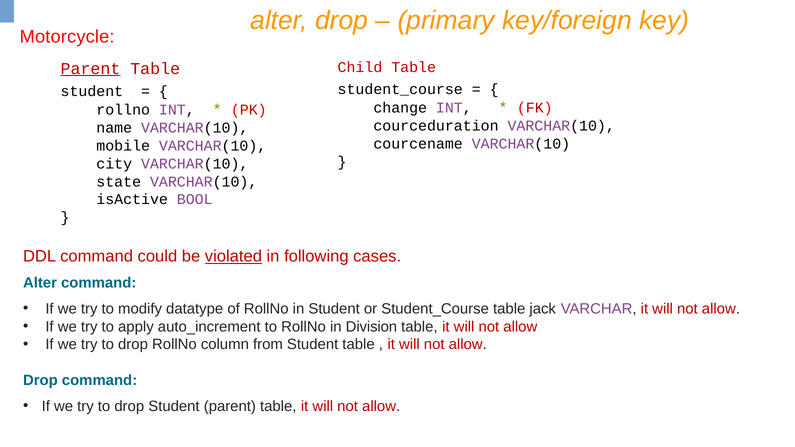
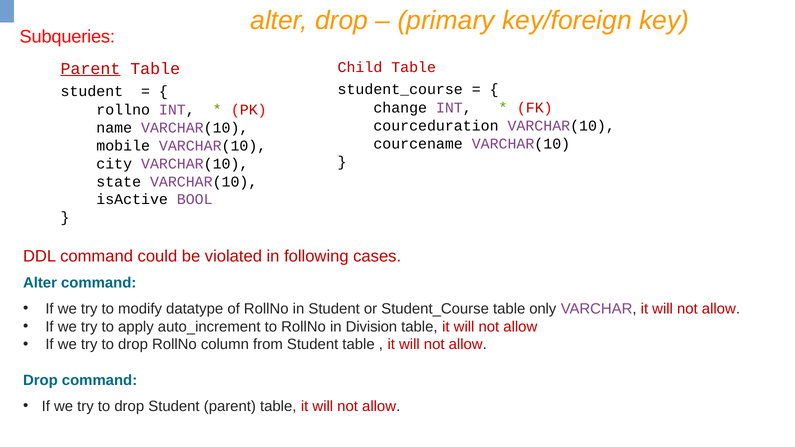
Motorcycle: Motorcycle -> Subqueries
violated underline: present -> none
jack: jack -> only
